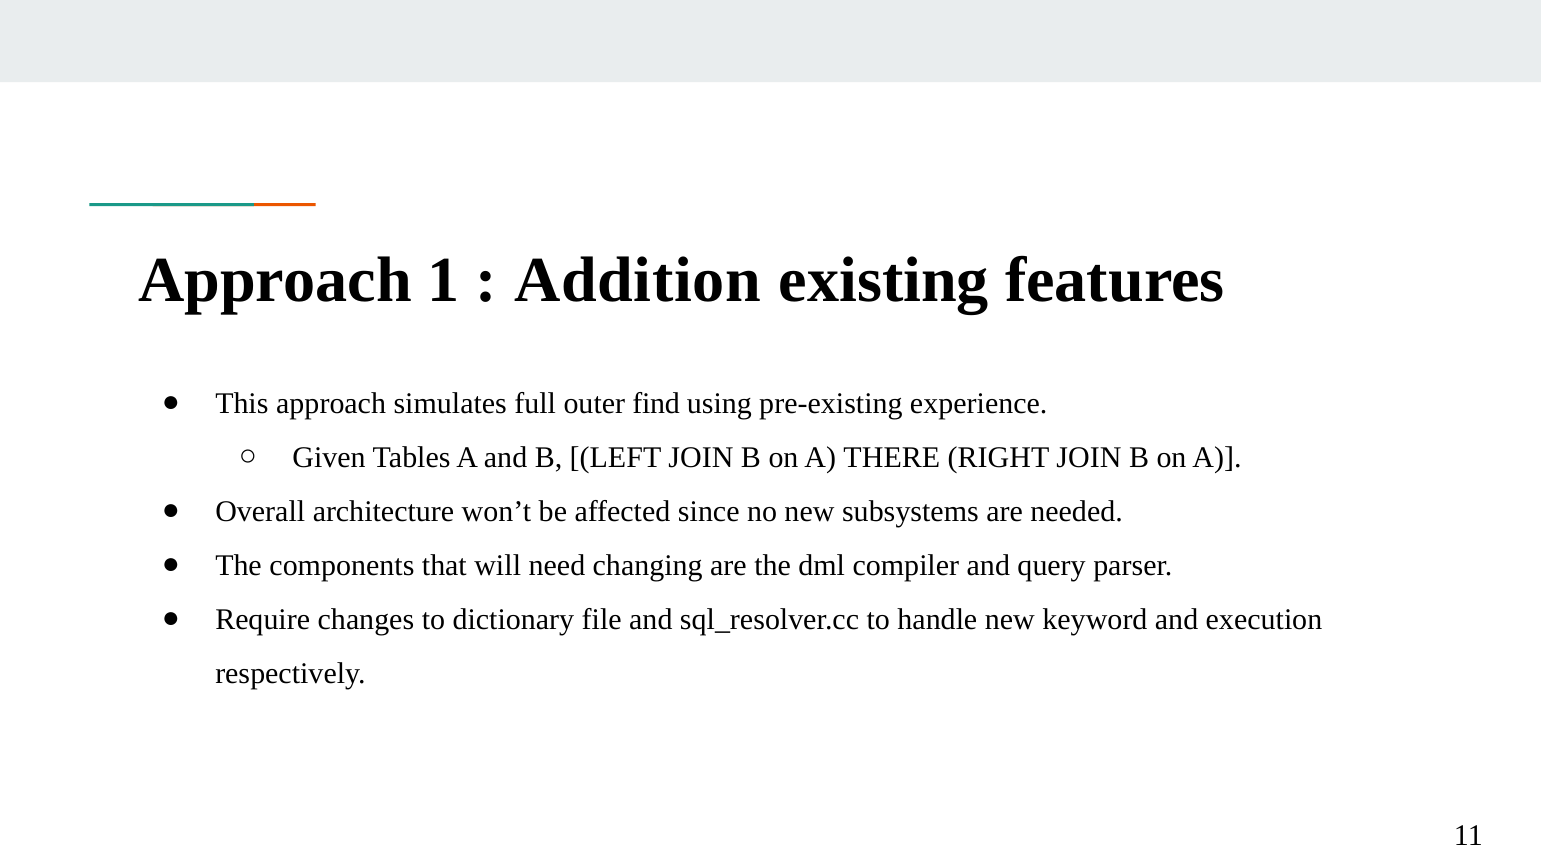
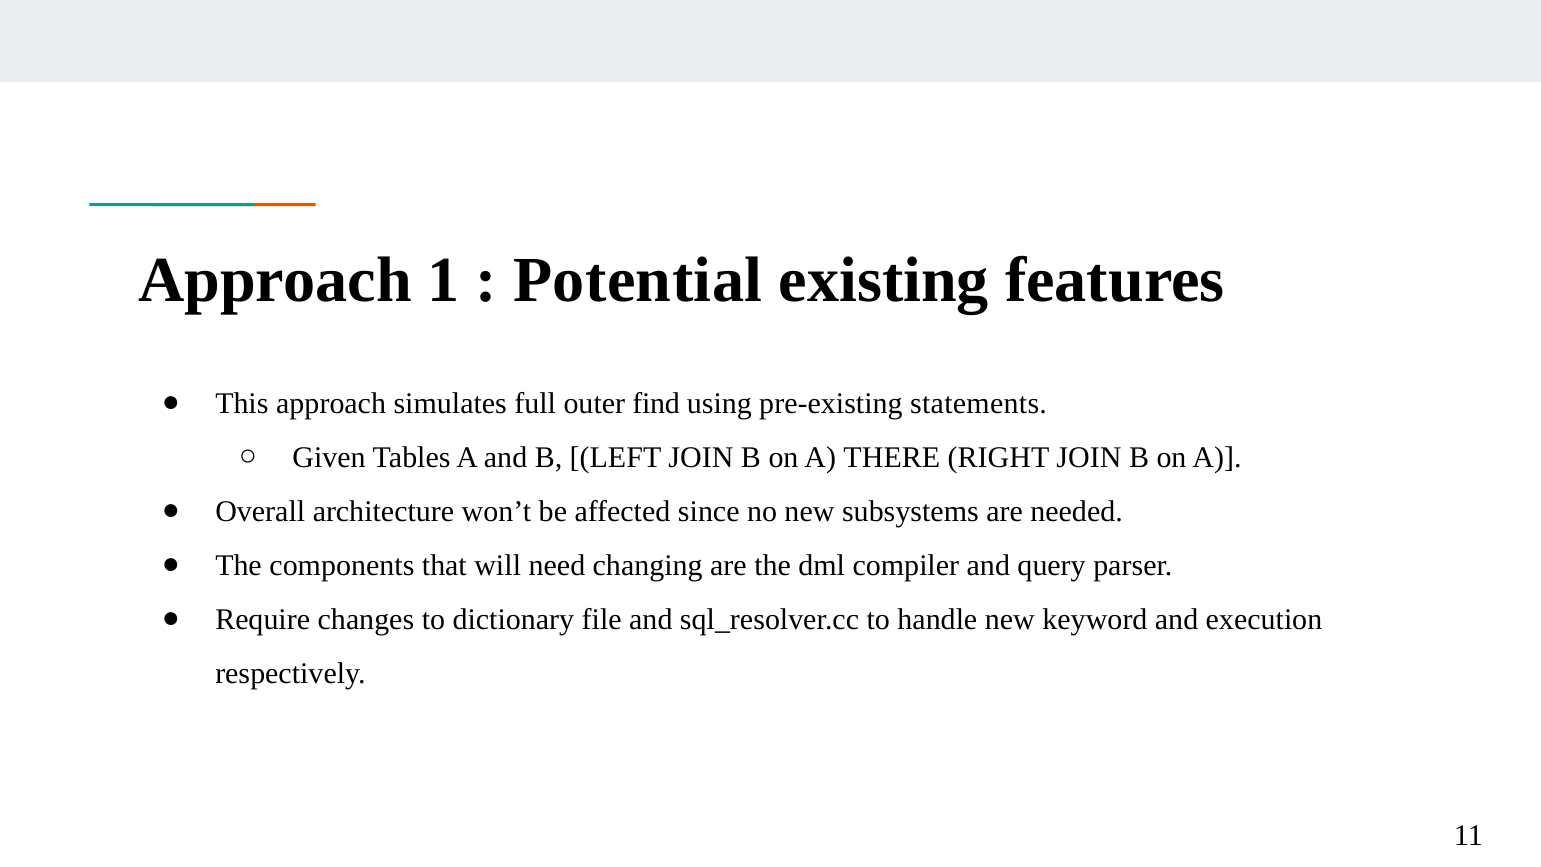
Addition: Addition -> Potential
experience: experience -> statements
